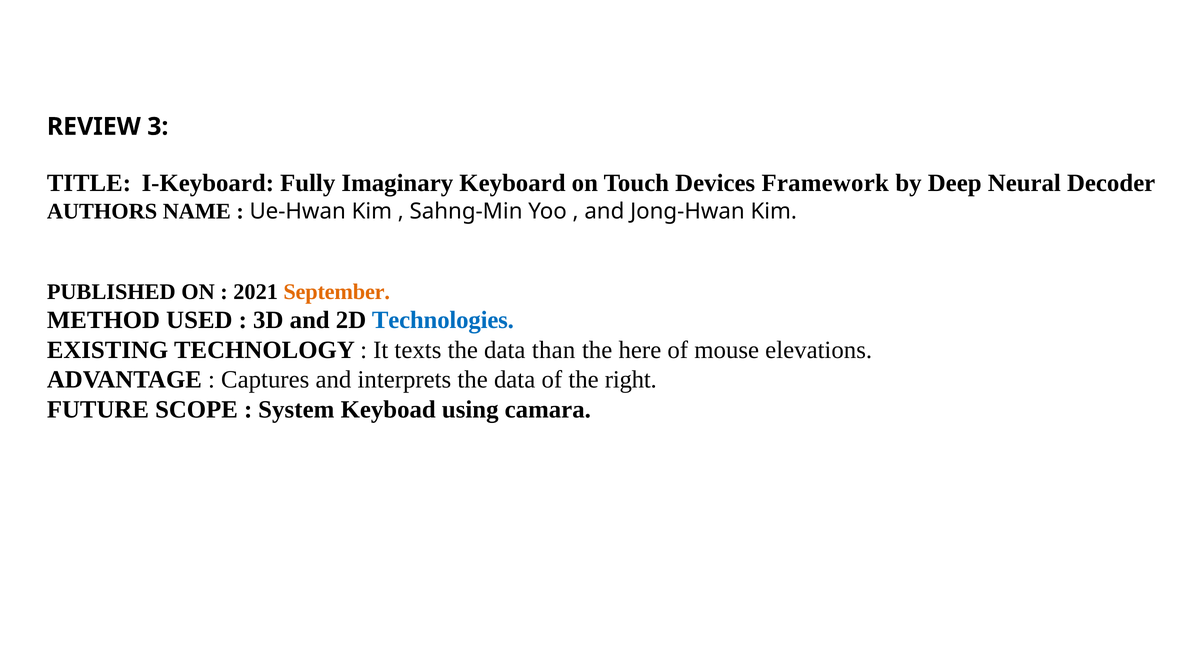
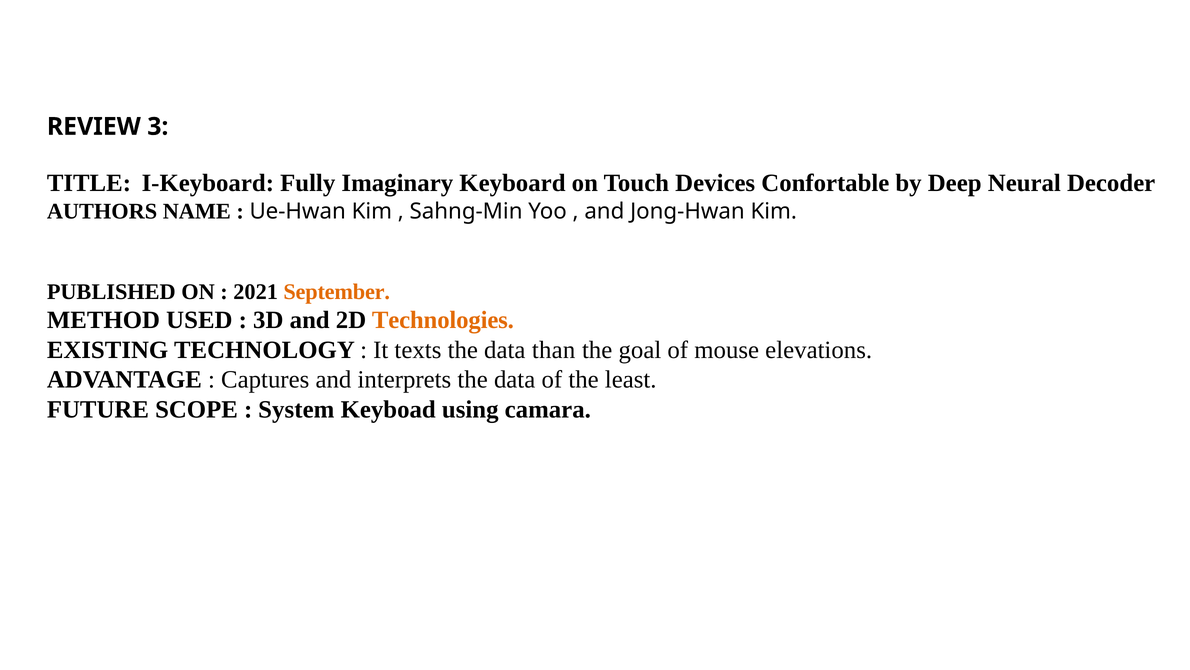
Framework: Framework -> Confortable
Technologies colour: blue -> orange
here: here -> goal
right: right -> least
